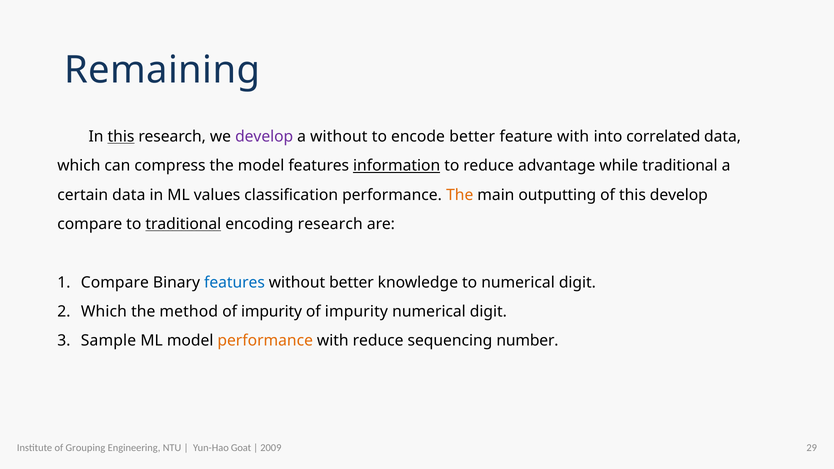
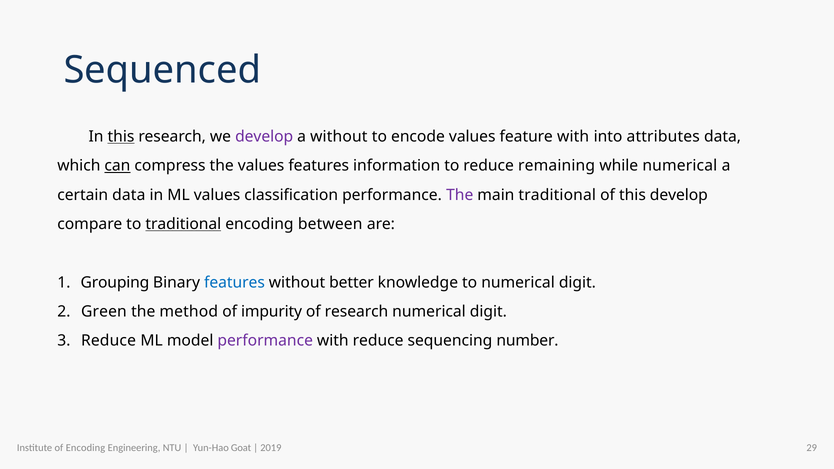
Remaining: Remaining -> Sequenced
encode better: better -> values
correlated: correlated -> attributes
can underline: none -> present
the model: model -> values
information underline: present -> none
advantage: advantage -> remaining
while traditional: traditional -> numerical
The at (460, 195) colour: orange -> purple
main outputting: outputting -> traditional
encoding research: research -> between
Compare at (115, 282): Compare -> Grouping
Which at (104, 312): Which -> Green
impurity at (356, 312): impurity -> research
Sample at (108, 341): Sample -> Reduce
performance at (265, 341) colour: orange -> purple
of Grouping: Grouping -> Encoding
2009: 2009 -> 2019
